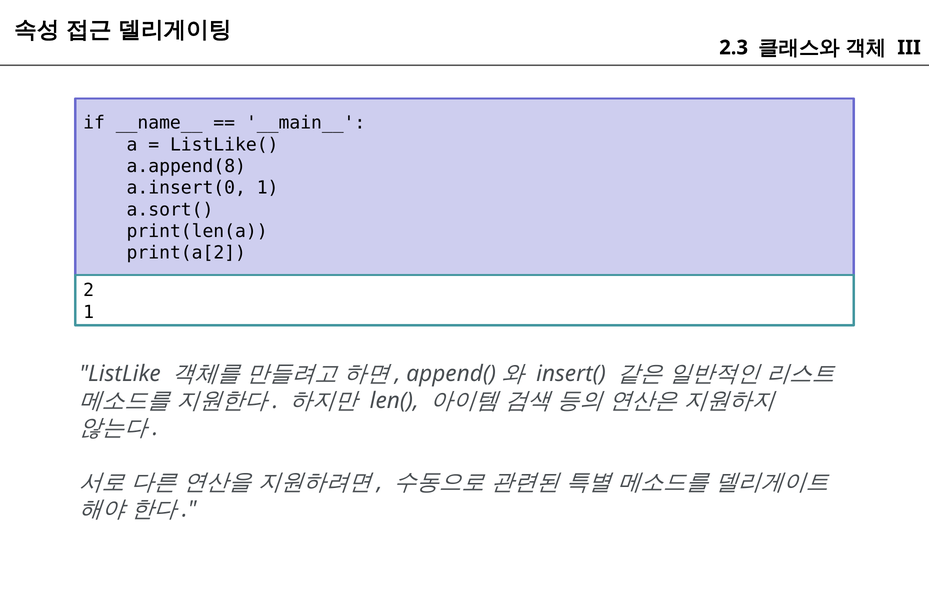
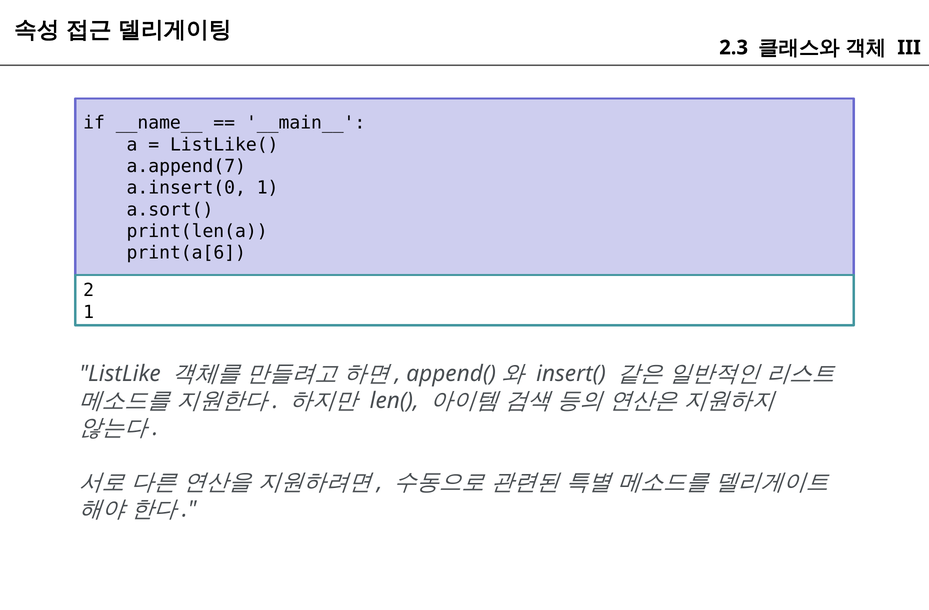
a.append(8: a.append(8 -> a.append(7
print(a[2: print(a[2 -> print(a[6
